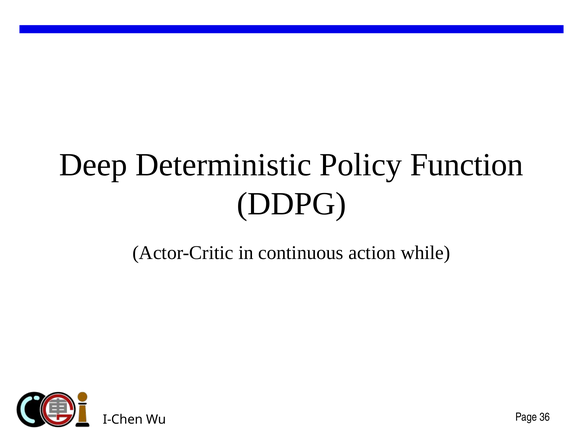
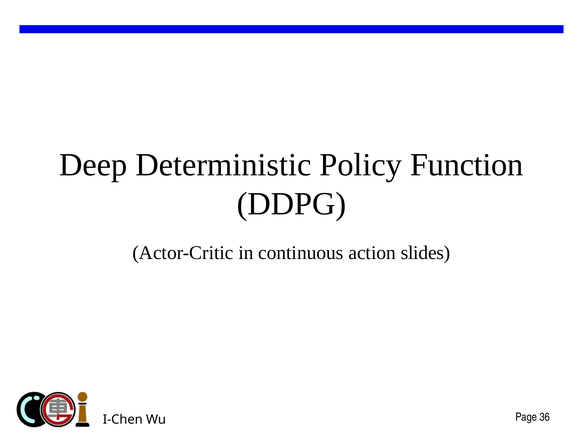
while: while -> slides
